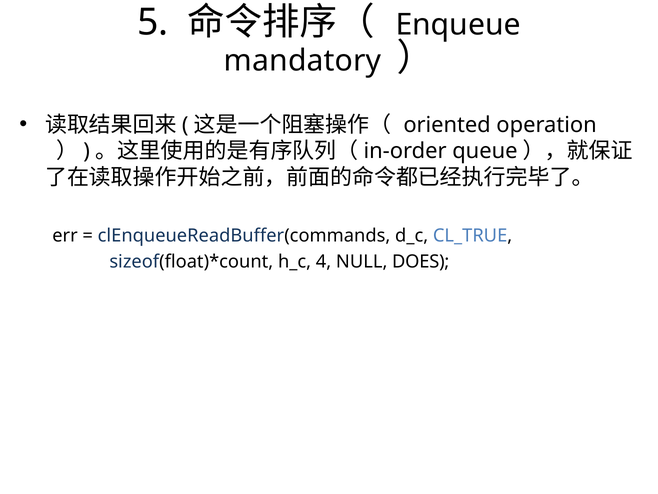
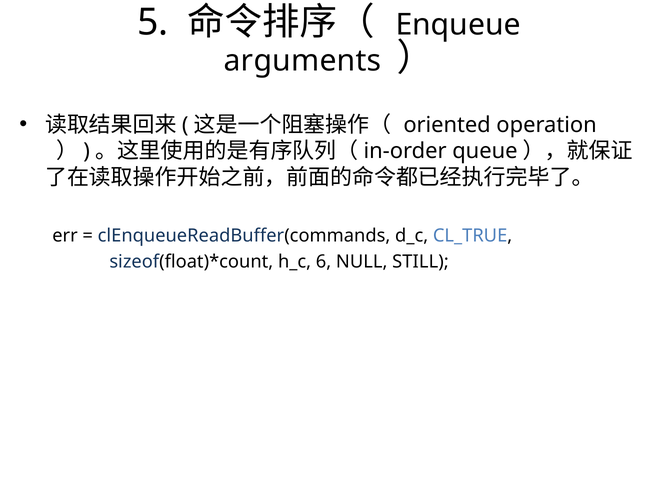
mandatory: mandatory -> arguments
4: 4 -> 6
DOES: DOES -> STILL
